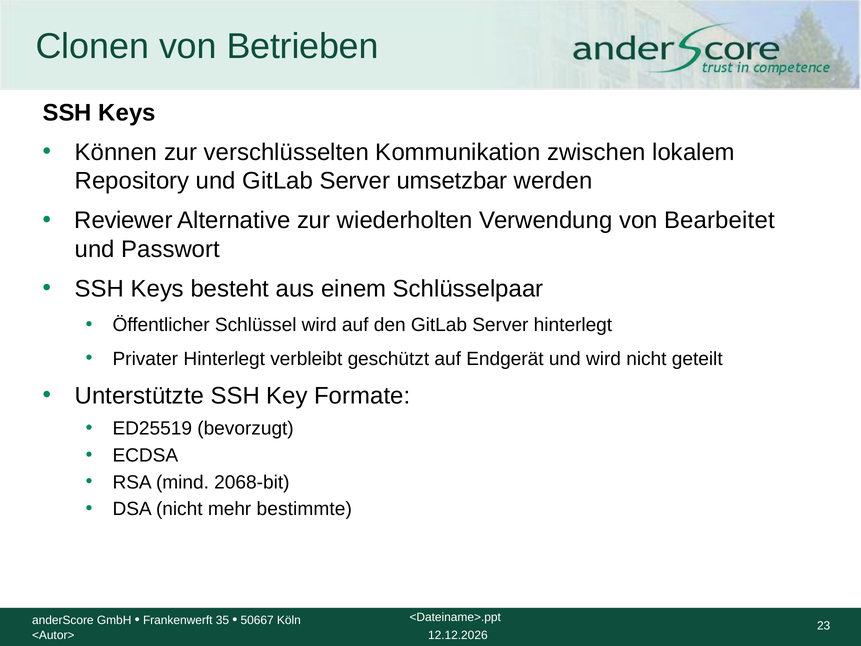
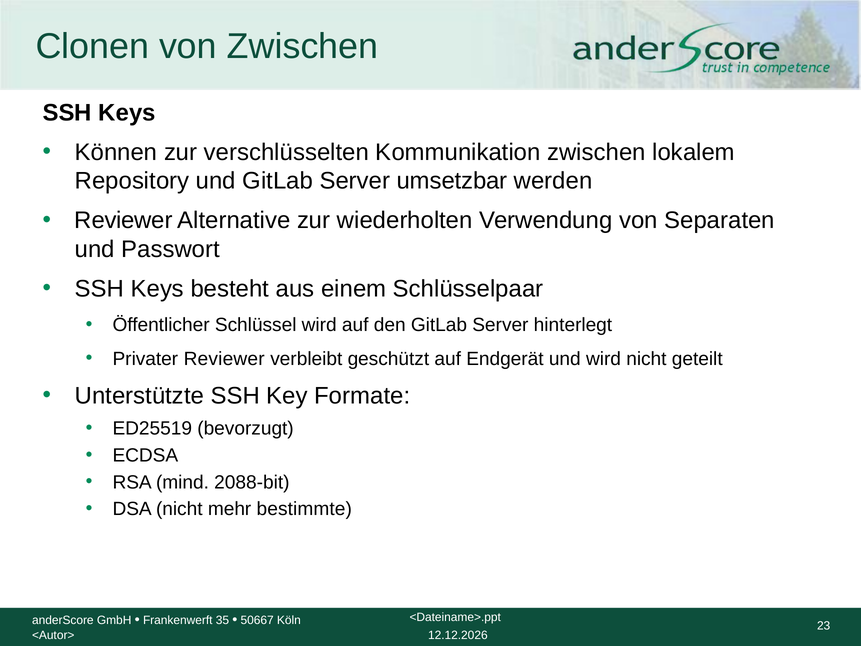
von Betrieben: Betrieben -> Zwischen
Bearbeitet: Bearbeitet -> Separaten
Privater Hinterlegt: Hinterlegt -> Reviewer
2068-bit: 2068-bit -> 2088-bit
